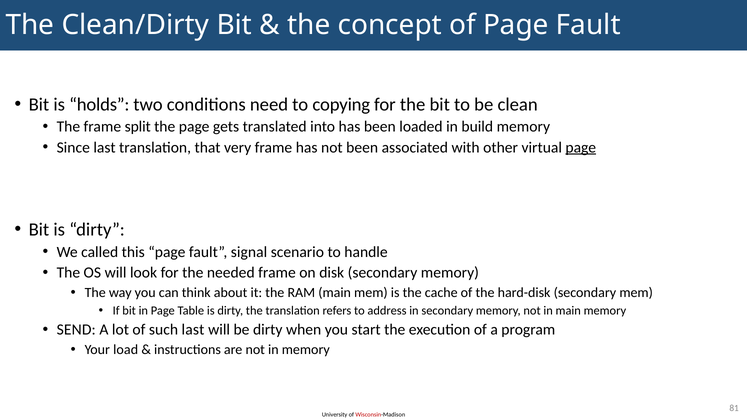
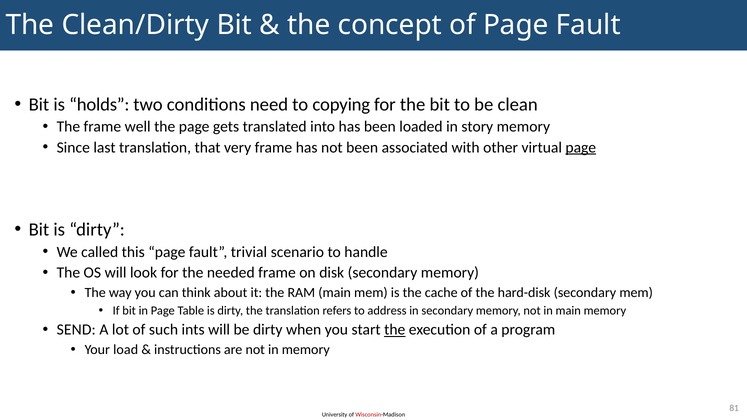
split: split -> well
build: build -> story
signal: signal -> trivial
such last: last -> ints
the at (395, 330) underline: none -> present
